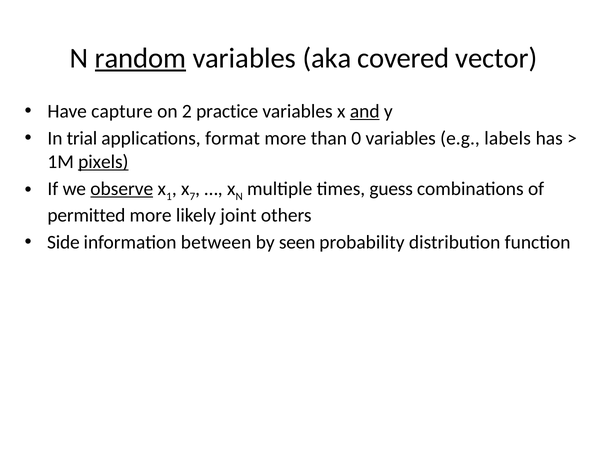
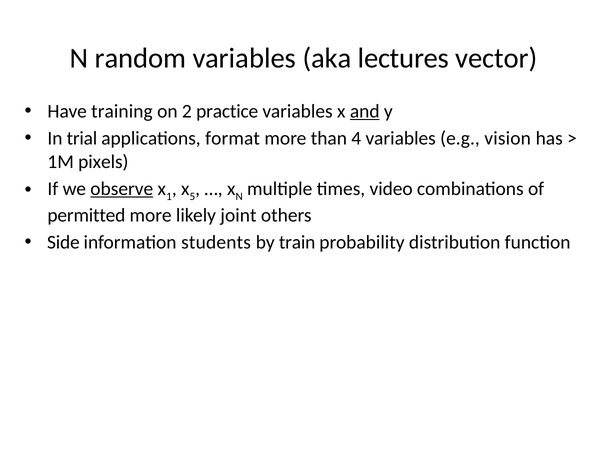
random underline: present -> none
covered: covered -> lectures
capture: capture -> training
0: 0 -> 4
labels: labels -> vision
pixels underline: present -> none
7: 7 -> 5
guess: guess -> video
between: between -> students
seen: seen -> train
